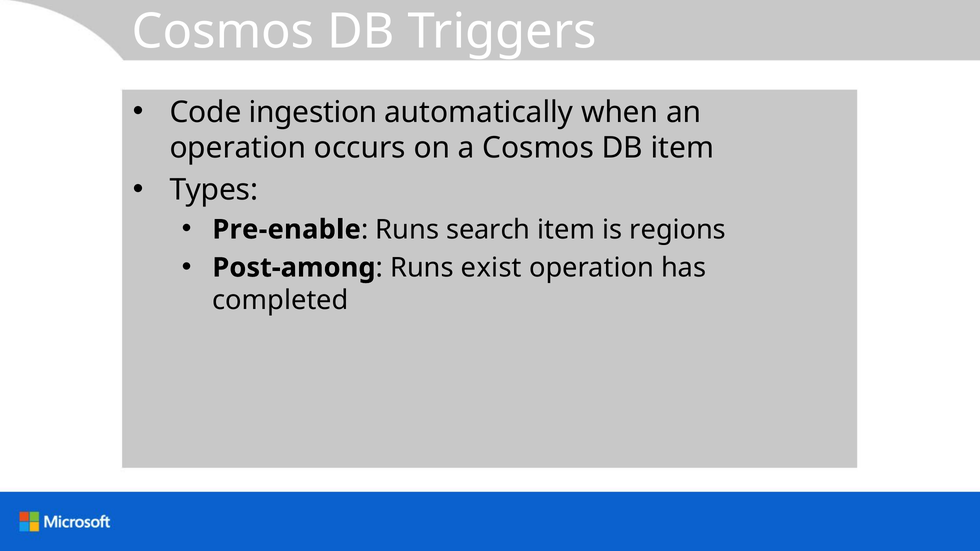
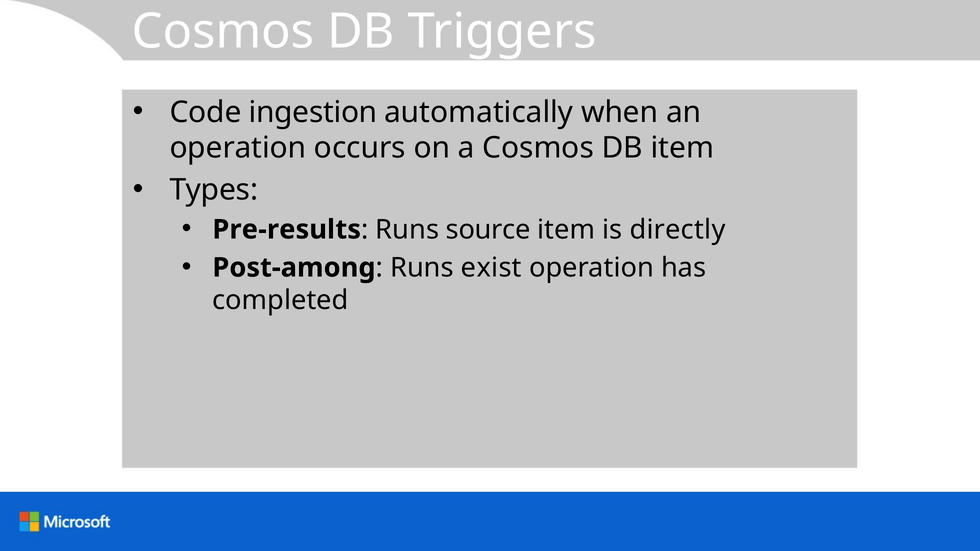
Pre-enable: Pre-enable -> Pre-results
search: search -> source
regions: regions -> directly
